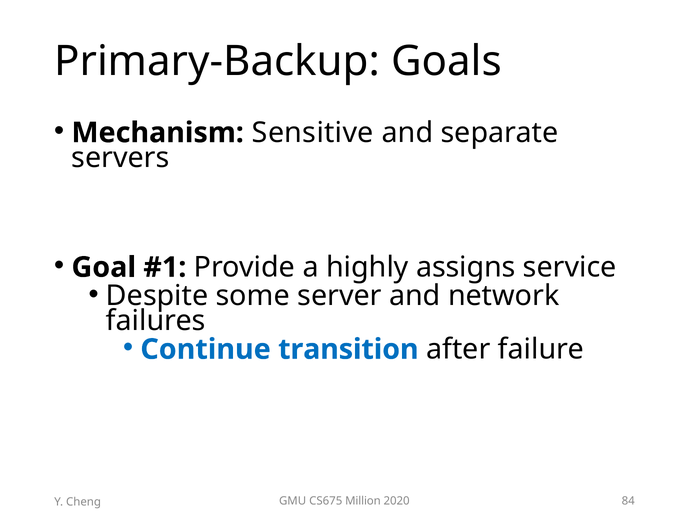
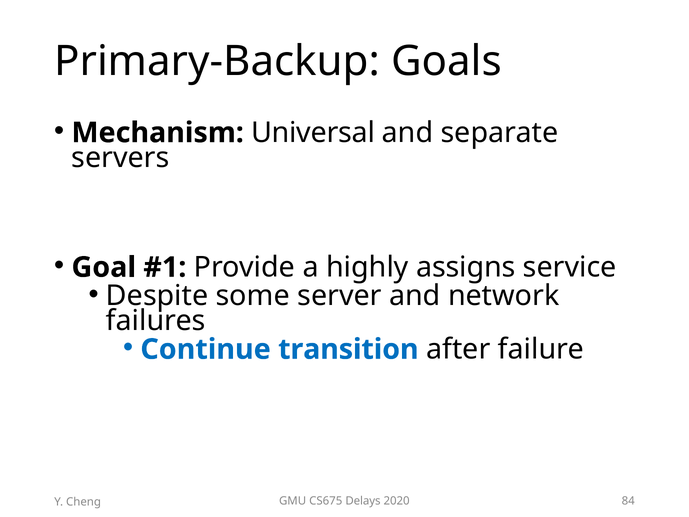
Sensitive: Sensitive -> Universal
Million: Million -> Delays
